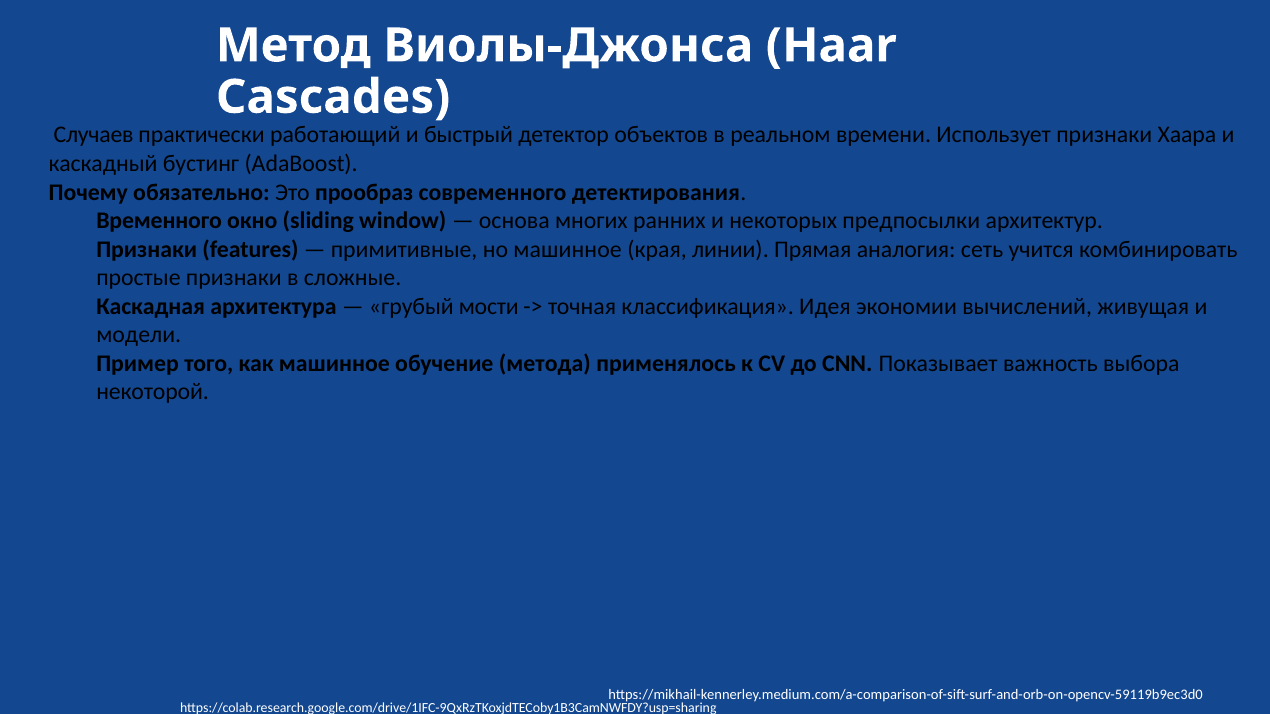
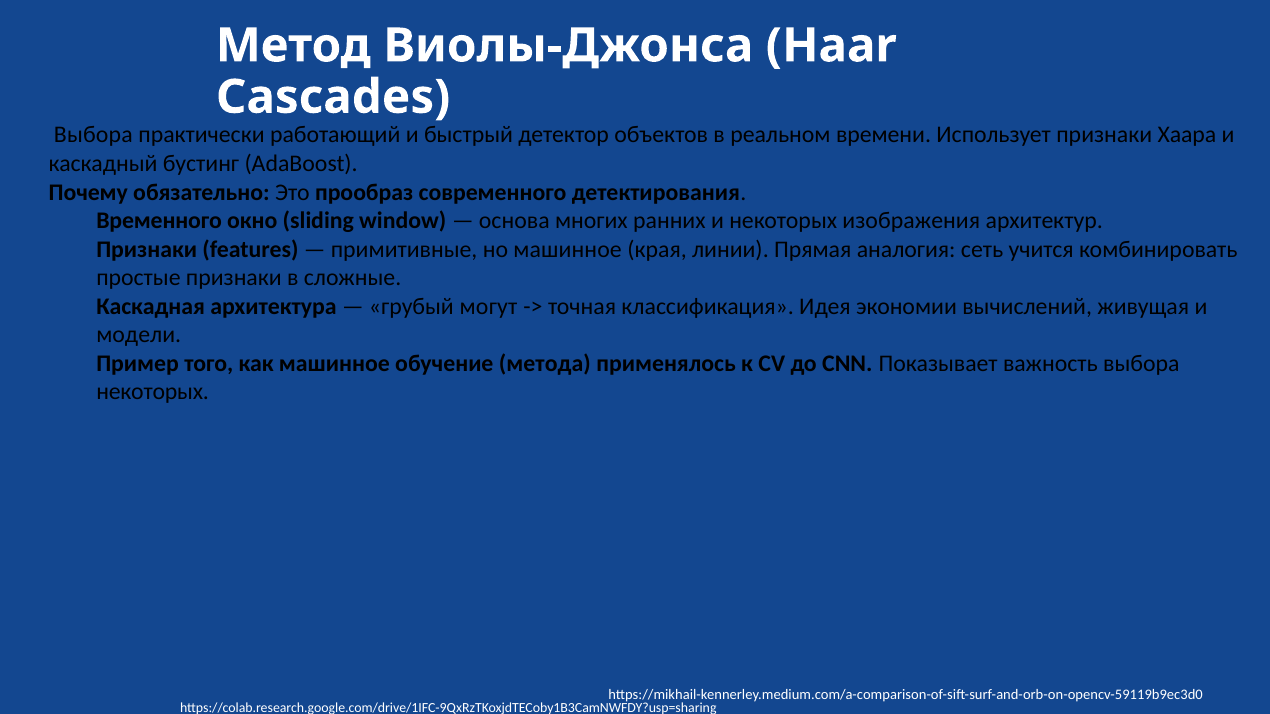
Случаев at (94, 135): Случаев -> Выбора
предпосылки: предпосылки -> изображения
мости: мости -> могут
некоторой at (153, 392): некоторой -> некоторых
